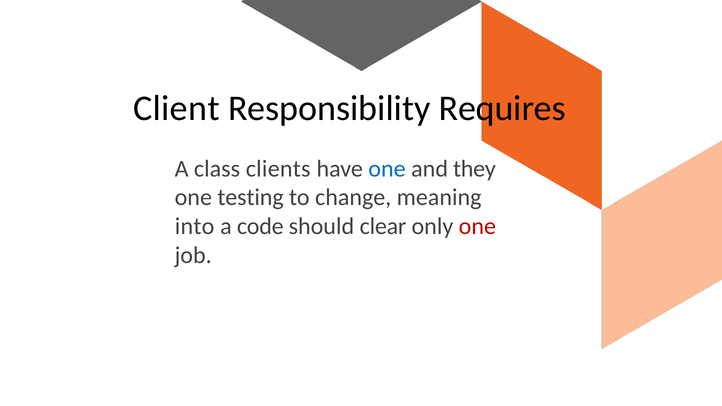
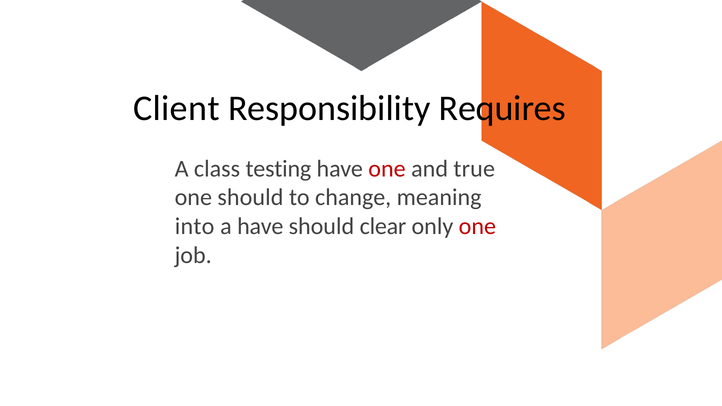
clients: clients -> testing
one at (387, 169) colour: blue -> red
they: they -> true
one testing: testing -> should
a code: code -> have
